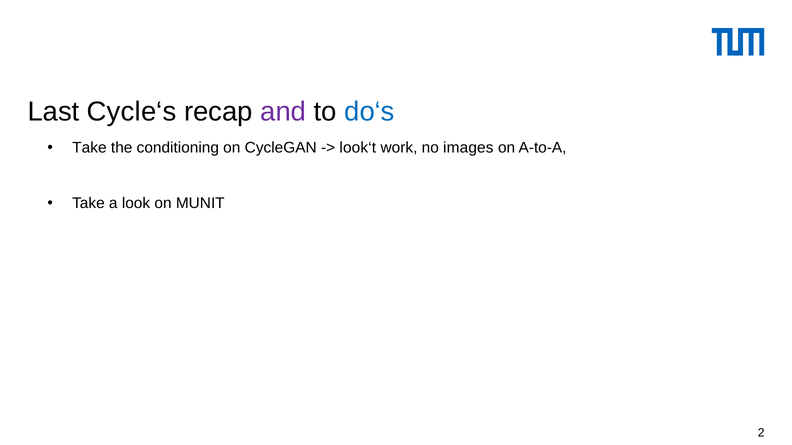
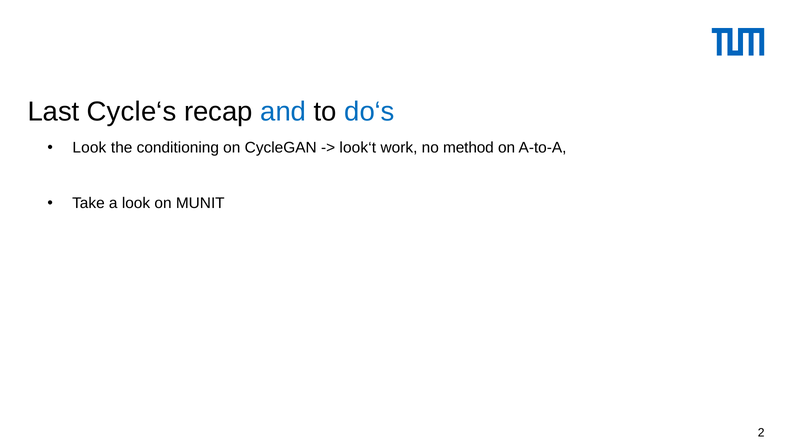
and colour: purple -> blue
Take at (89, 148): Take -> Look
images: images -> method
